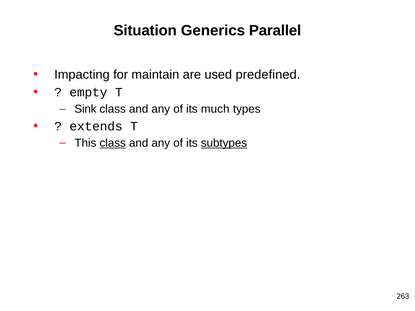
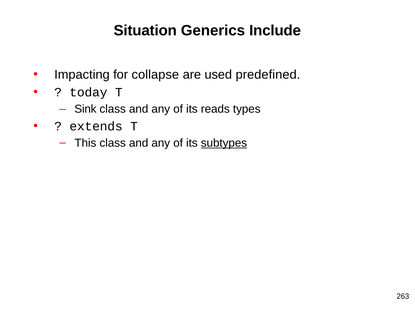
Parallel: Parallel -> Include
maintain: maintain -> collapse
empty: empty -> today
much: much -> reads
class at (113, 143) underline: present -> none
